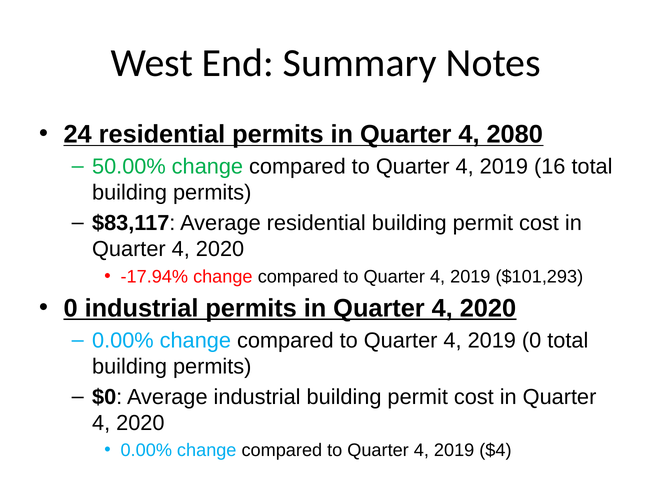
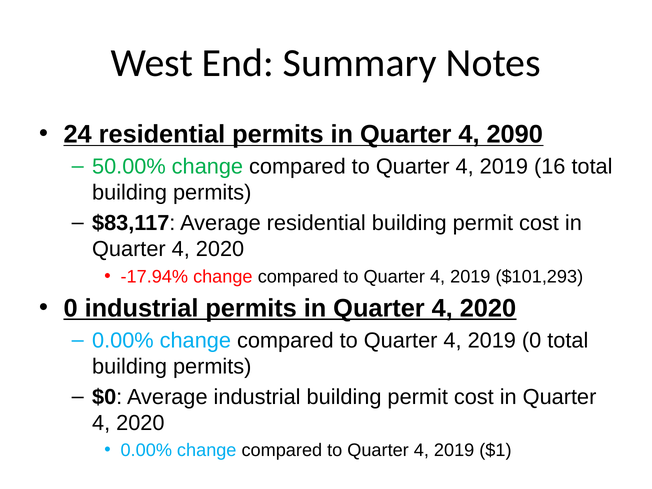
2080: 2080 -> 2090
$4: $4 -> $1
